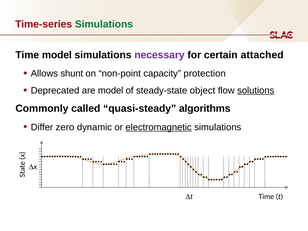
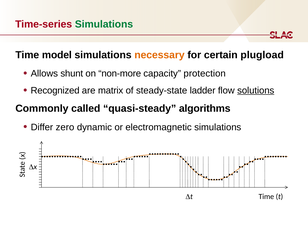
necessary colour: purple -> orange
attached: attached -> plugload
non-point: non-point -> non-more
Deprecated: Deprecated -> Recognized
are model: model -> matrix
object: object -> ladder
electromagnetic underline: present -> none
